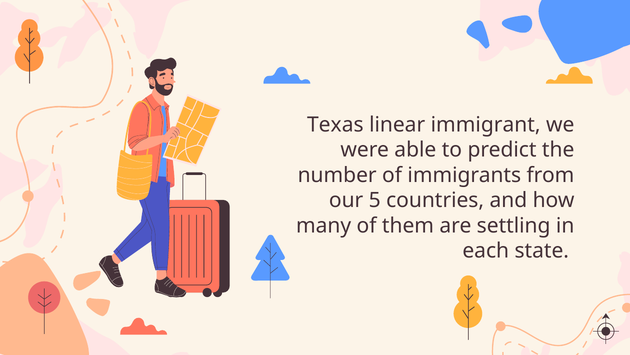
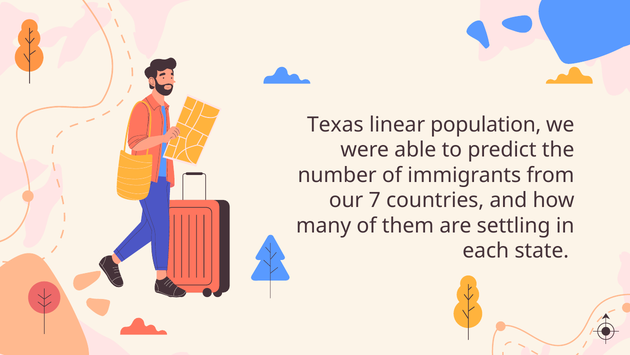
immigrant: immigrant -> population
5: 5 -> 7
